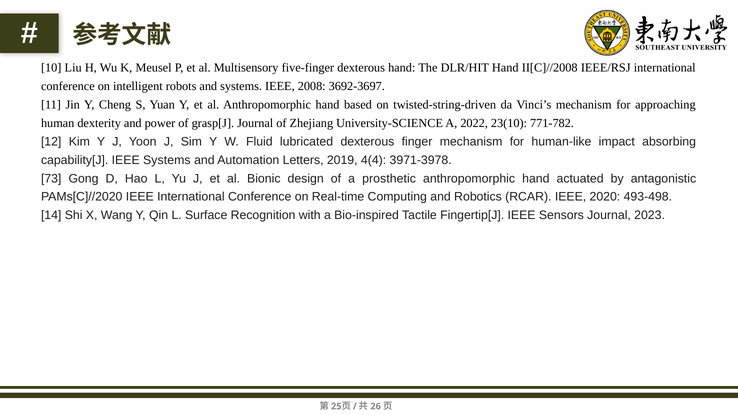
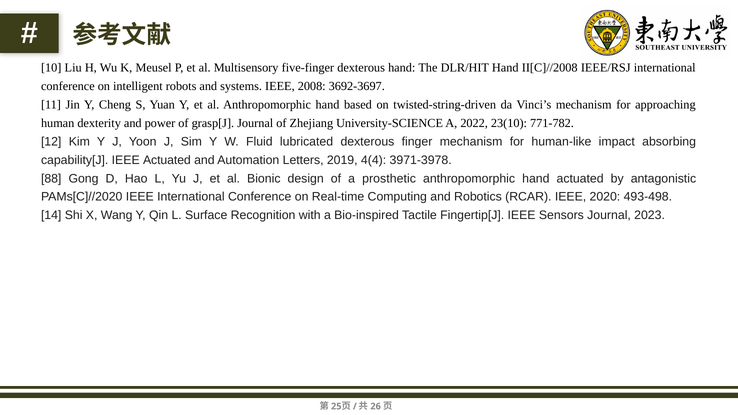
IEEE Systems: Systems -> Actuated
73: 73 -> 88
